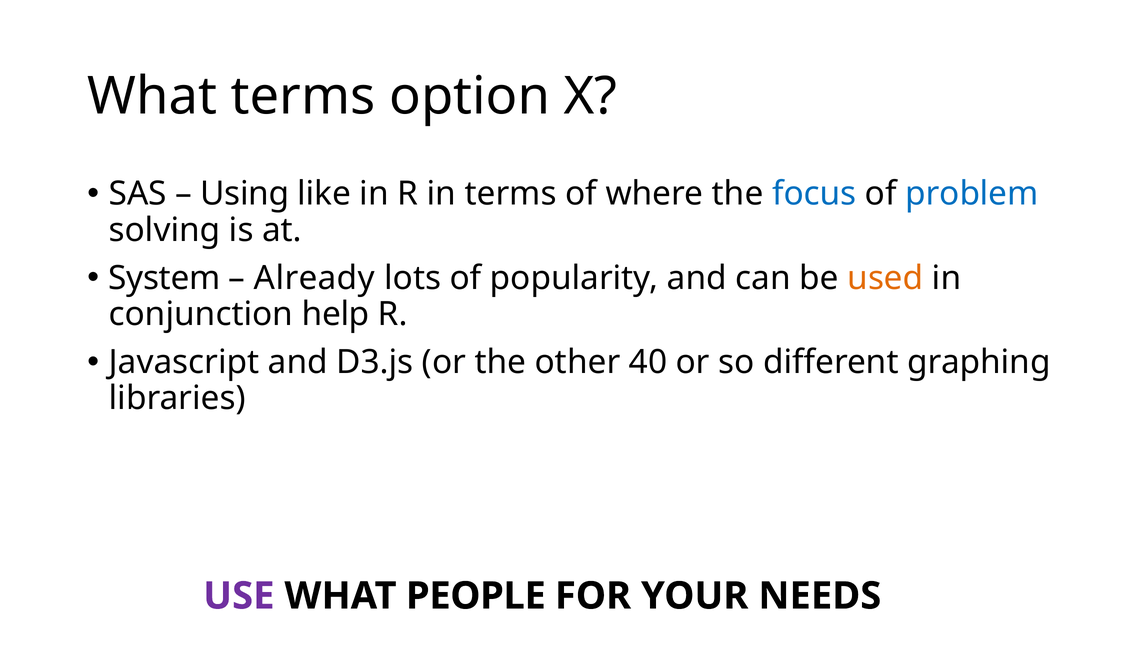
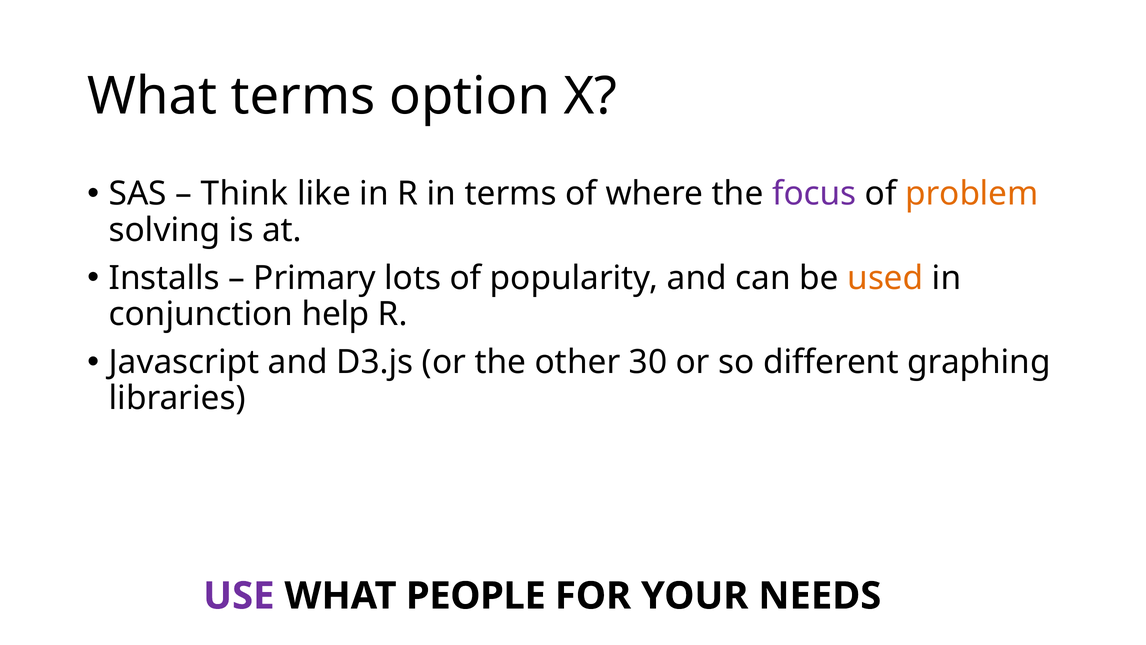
Using: Using -> Think
focus colour: blue -> purple
problem colour: blue -> orange
System: System -> Installs
Already: Already -> Primary
40: 40 -> 30
